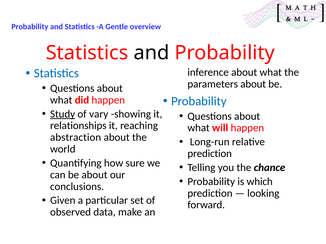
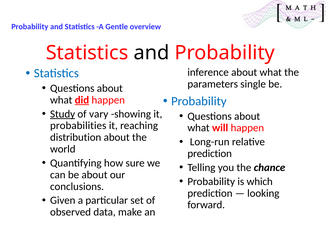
parameters about: about -> single
did underline: none -> present
relationships: relationships -> probabilities
abstraction: abstraction -> distribution
